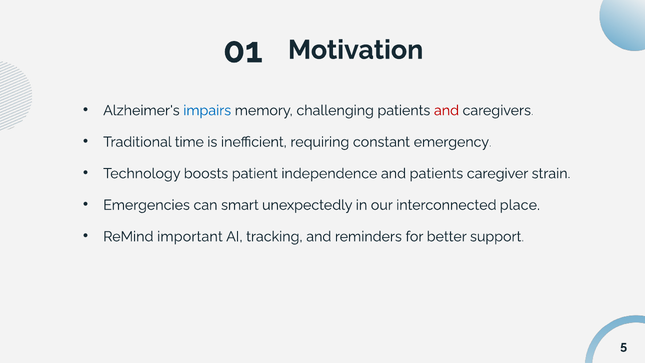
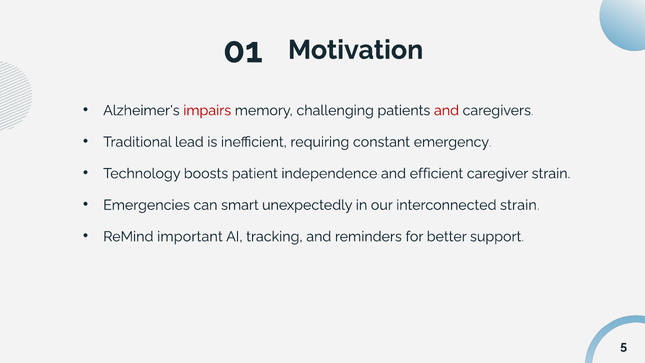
impairs colour: blue -> red
time: time -> lead
and patients: patients -> efficient
interconnected place: place -> strain
